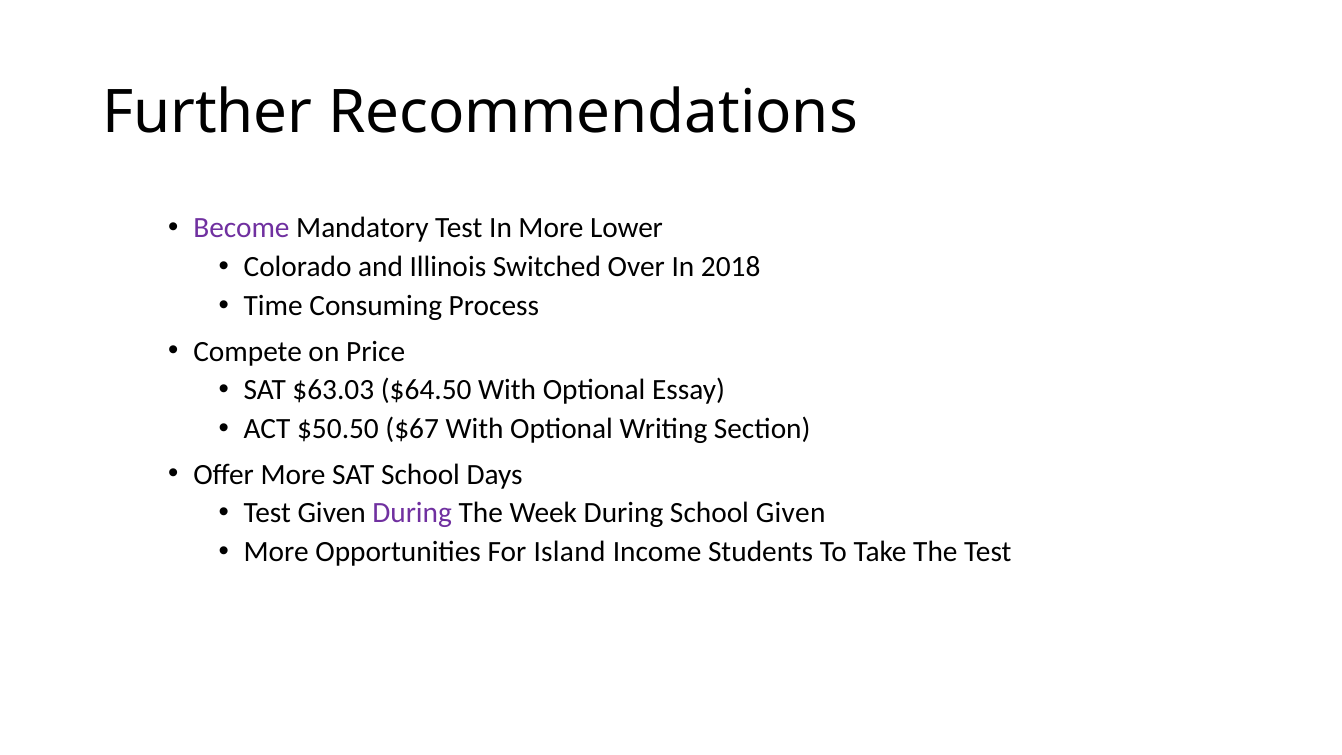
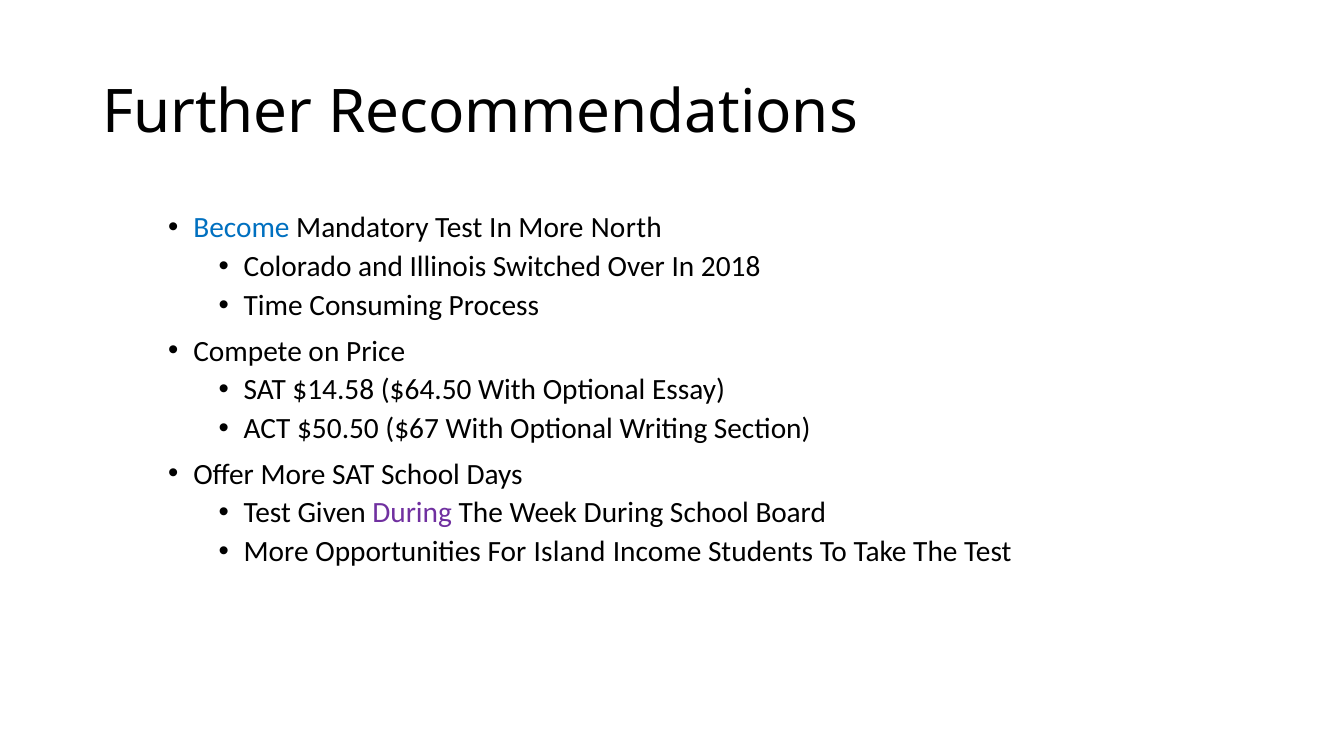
Become colour: purple -> blue
Lower: Lower -> North
$63.03: $63.03 -> $14.58
School Given: Given -> Board
